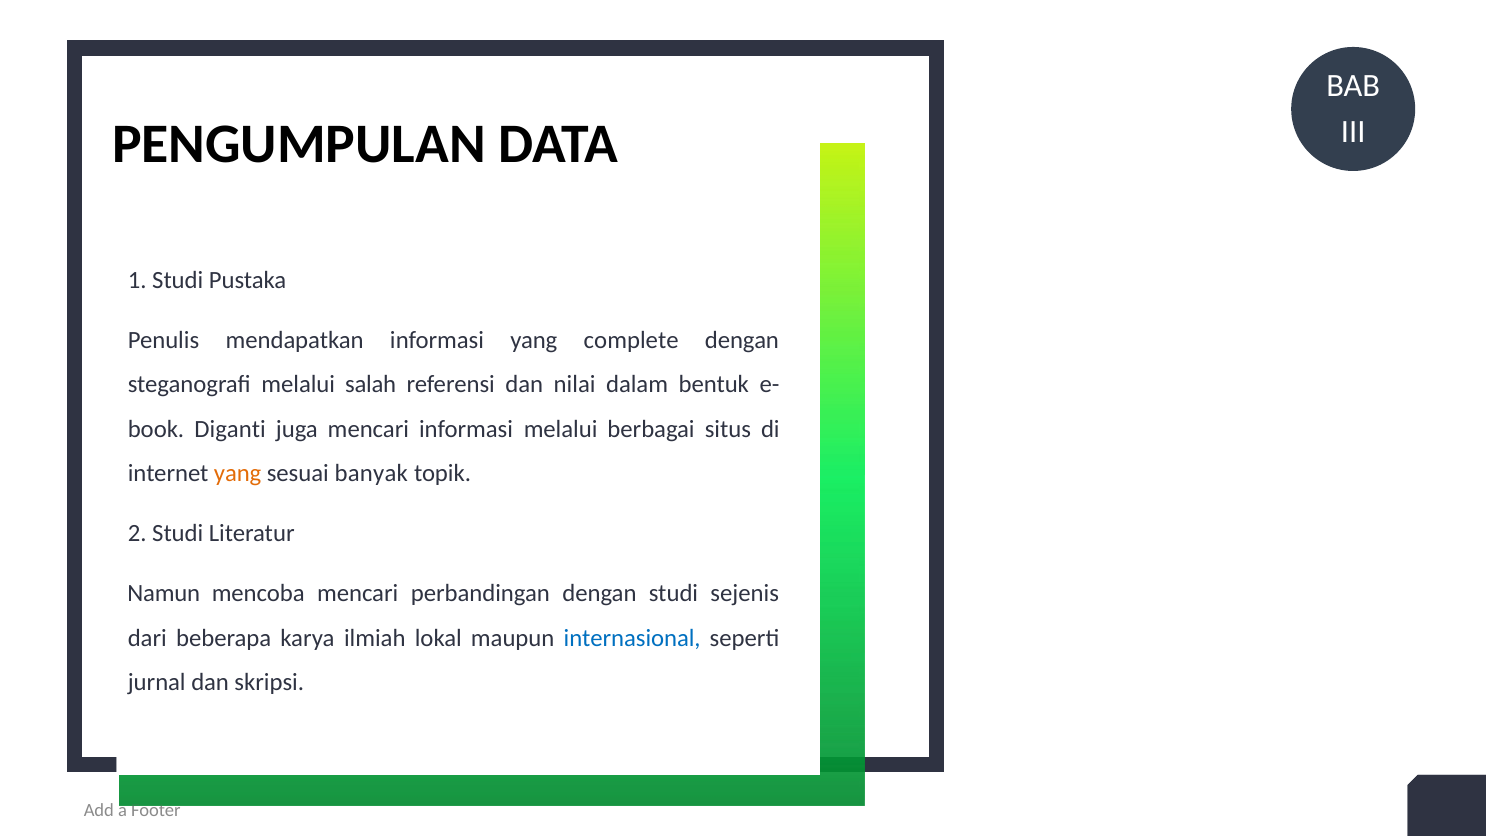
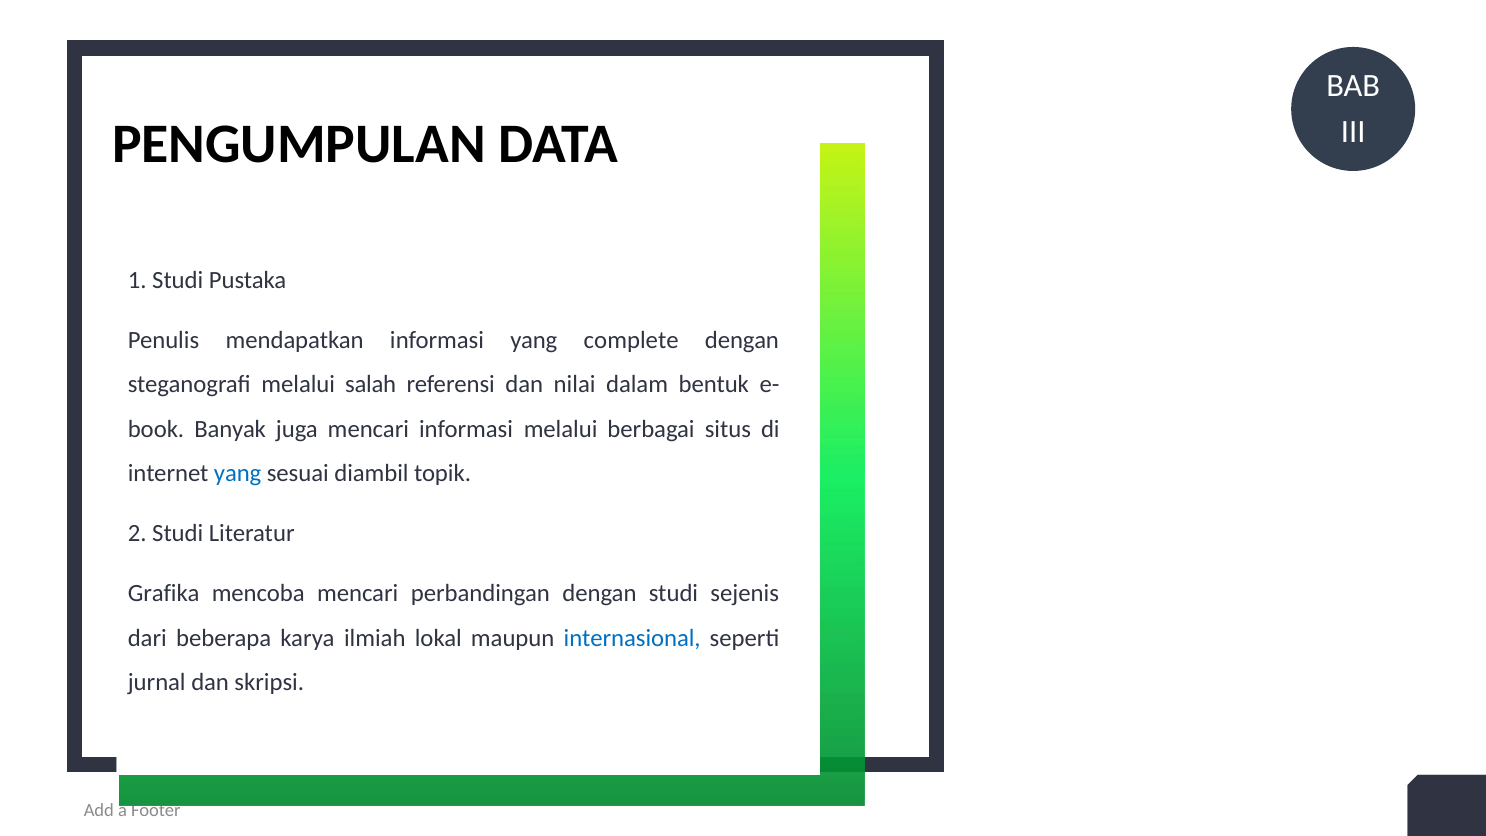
Diganti: Diganti -> Banyak
yang at (238, 473) colour: orange -> blue
banyak: banyak -> diambil
Namun: Namun -> Grafika
